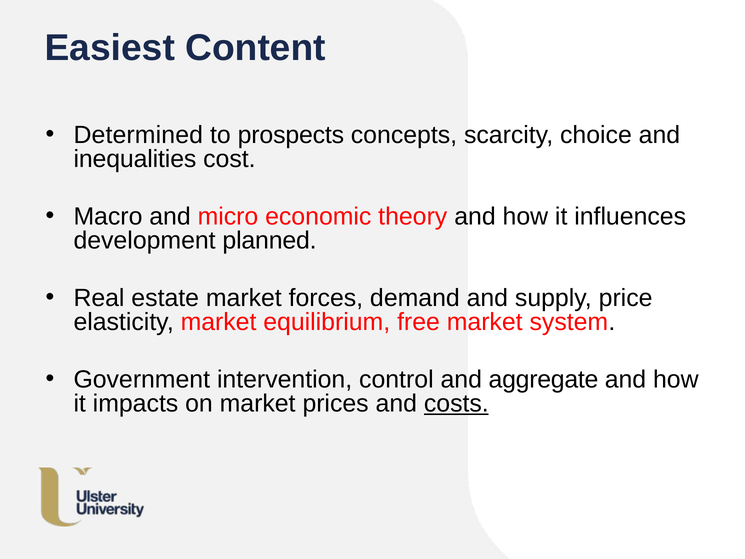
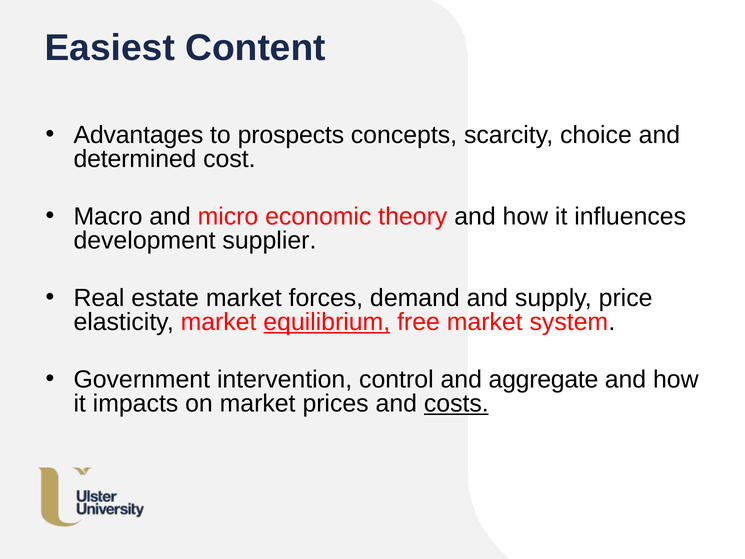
Determined: Determined -> Advantages
inequalities: inequalities -> determined
planned: planned -> supplier
equilibrium underline: none -> present
